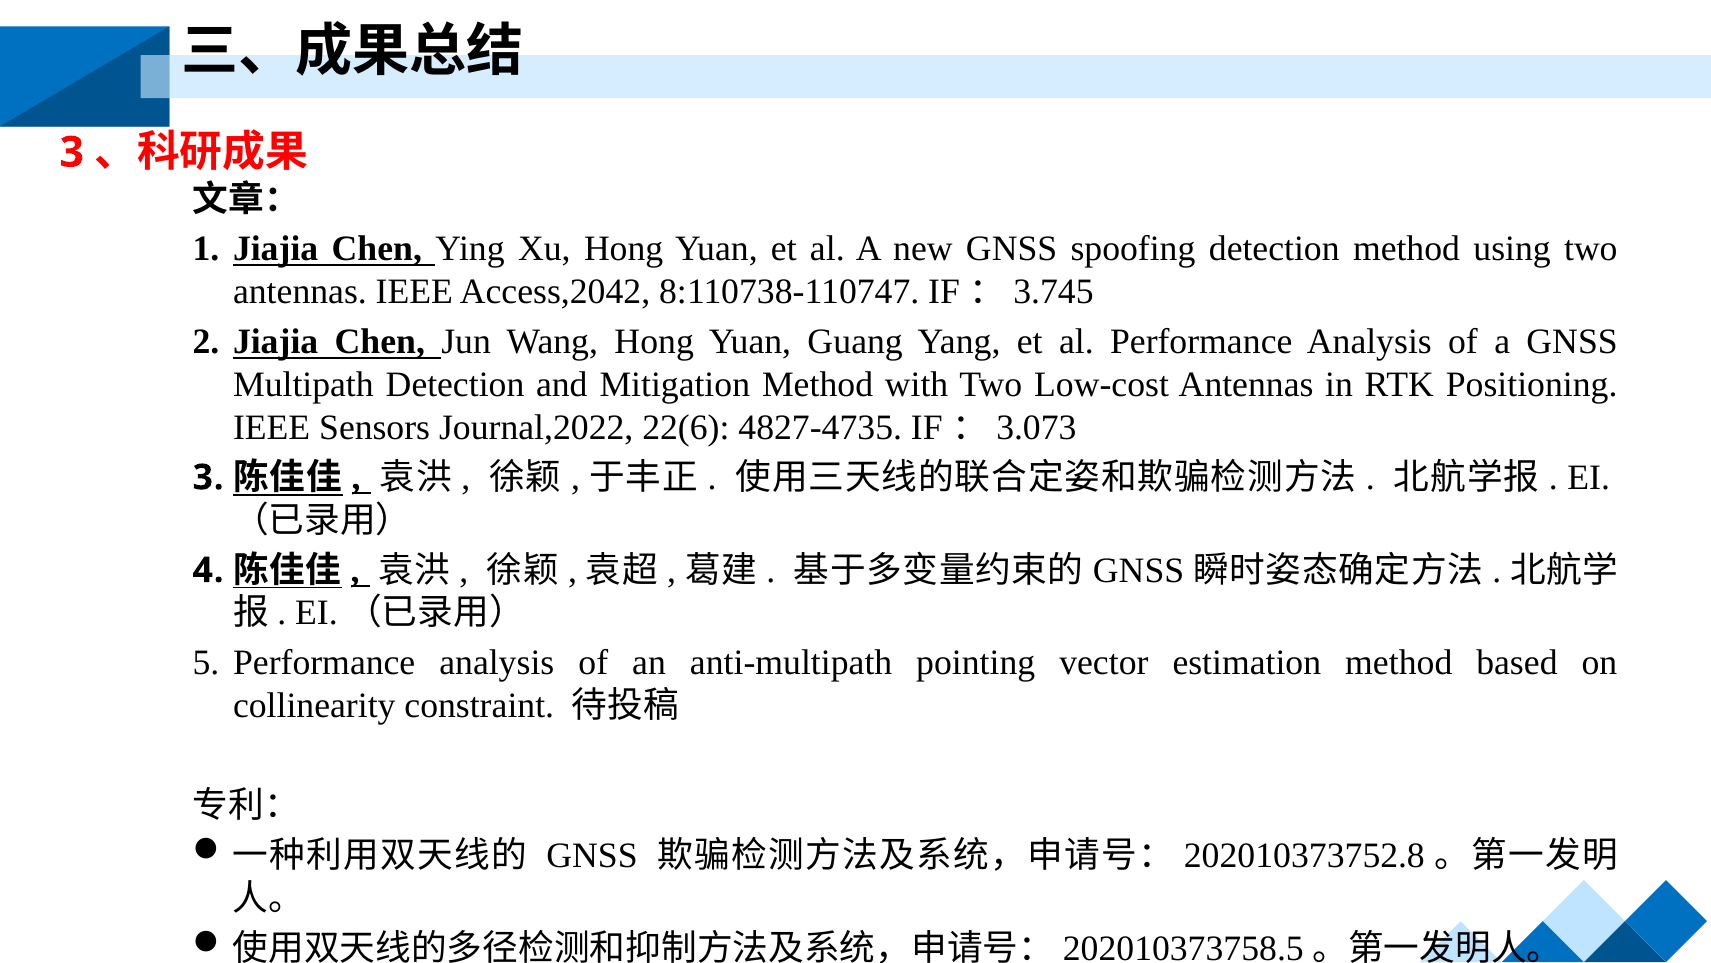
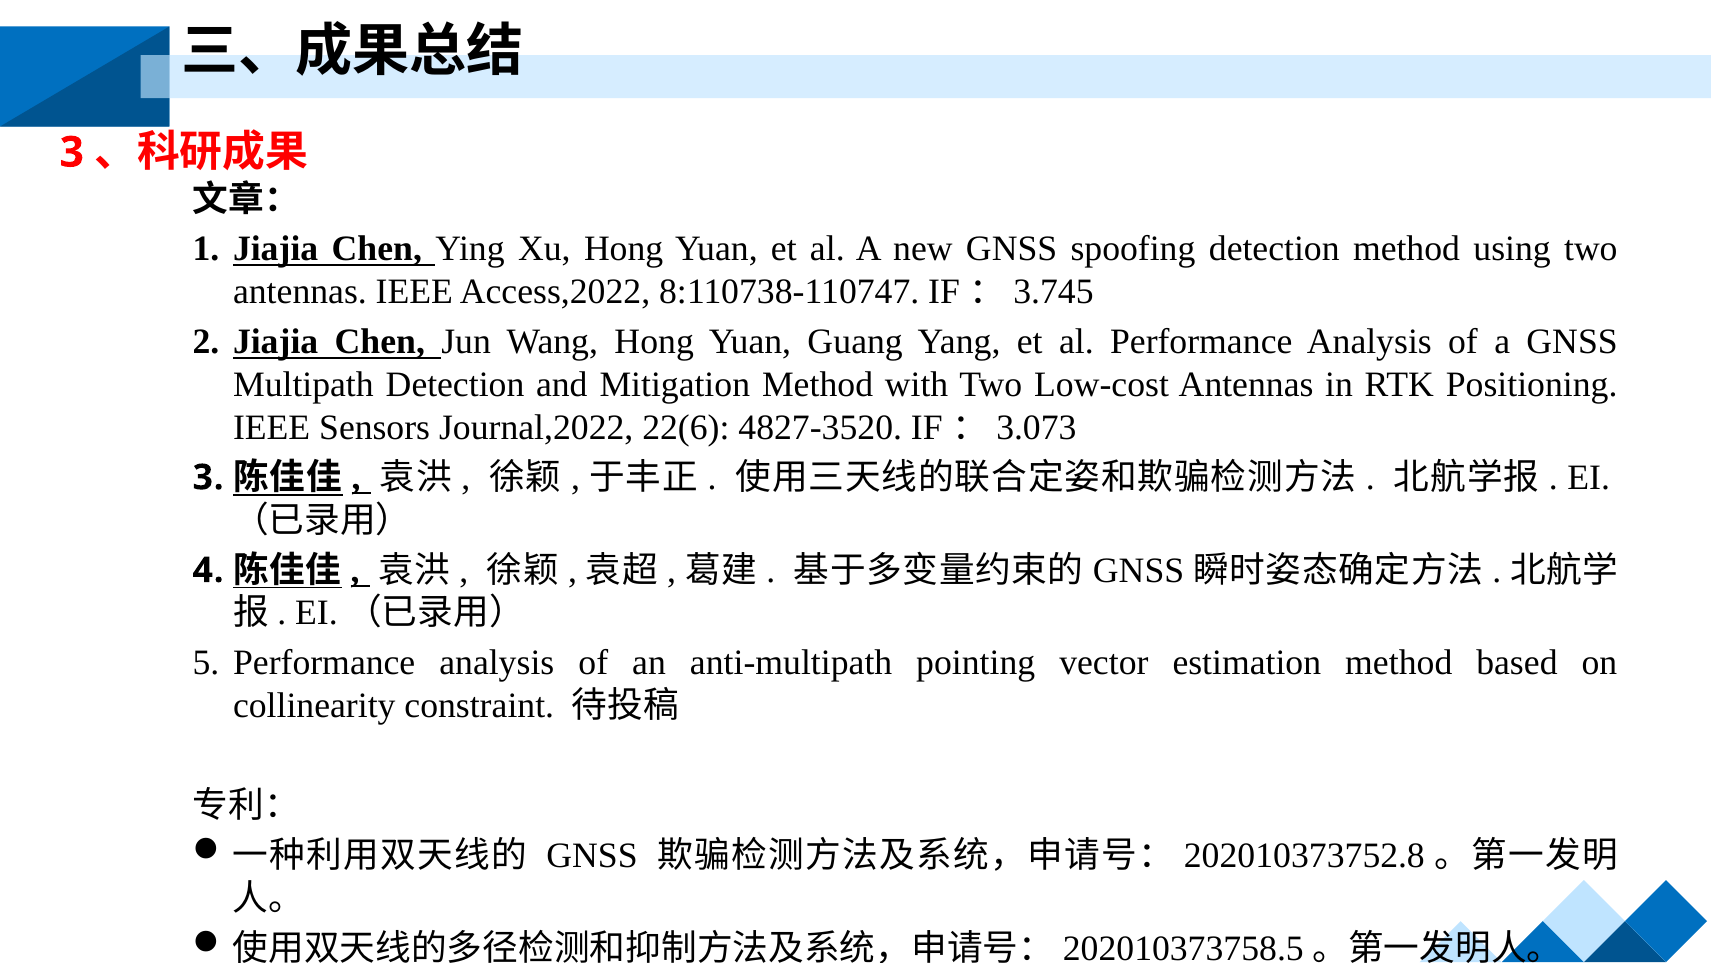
Access,2042: Access,2042 -> Access,2022
4827-4735: 4827-4735 -> 4827-3520
